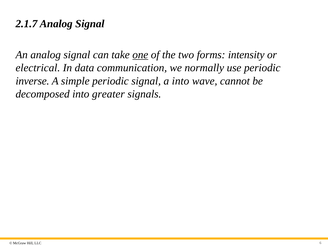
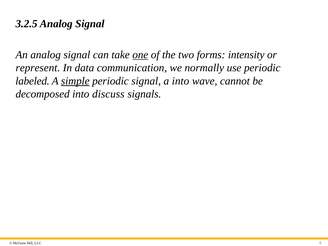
2.1.7: 2.1.7 -> 3.2.5
electrical: electrical -> represent
inverse: inverse -> labeled
simple underline: none -> present
greater: greater -> discuss
